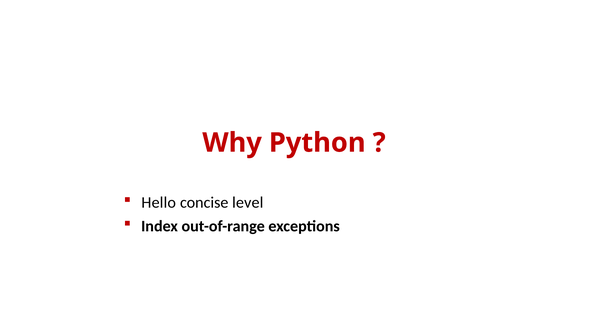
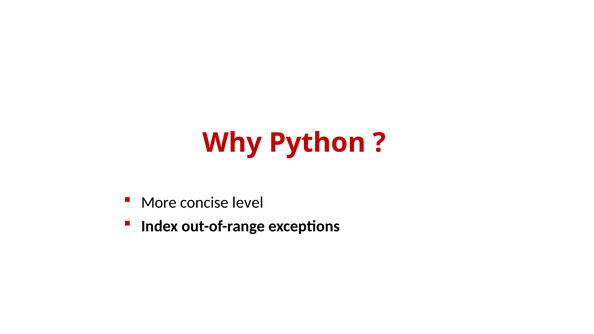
Hello: Hello -> More
